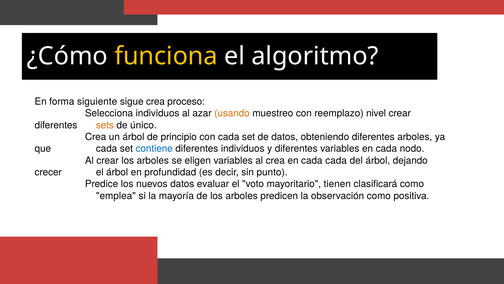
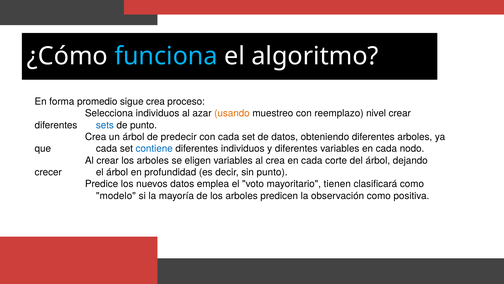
funciona colour: yellow -> light blue
siguiente: siguiente -> promedio
sets colour: orange -> blue
de único: único -> punto
principio: principio -> predecir
cada cada: cada -> corte
evaluar: evaluar -> emplea
emplea: emplea -> modelo
